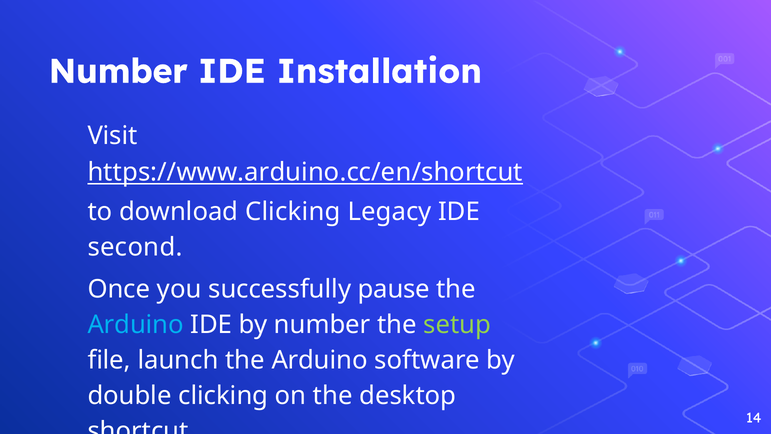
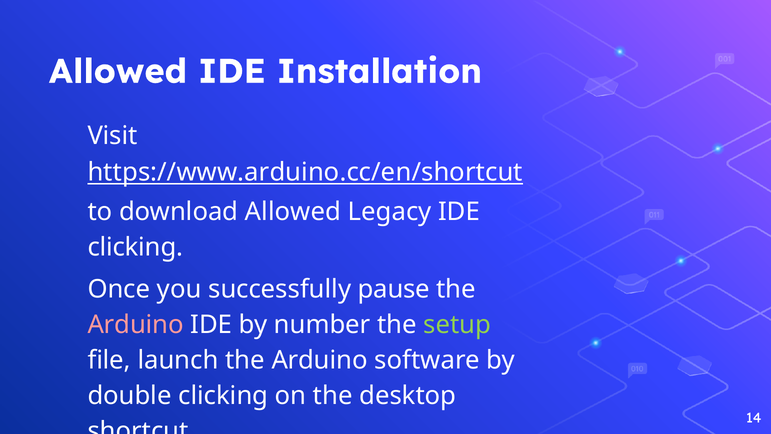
Number at (118, 71): Number -> Allowed
download Clicking: Clicking -> Allowed
second at (135, 247): second -> clicking
Arduino at (136, 324) colour: light blue -> pink
